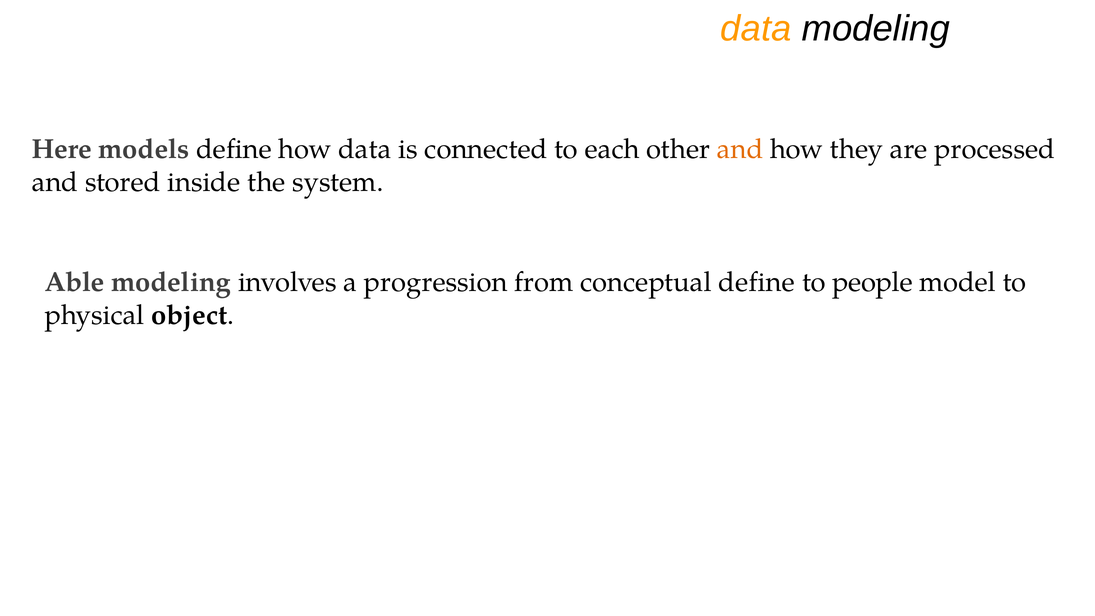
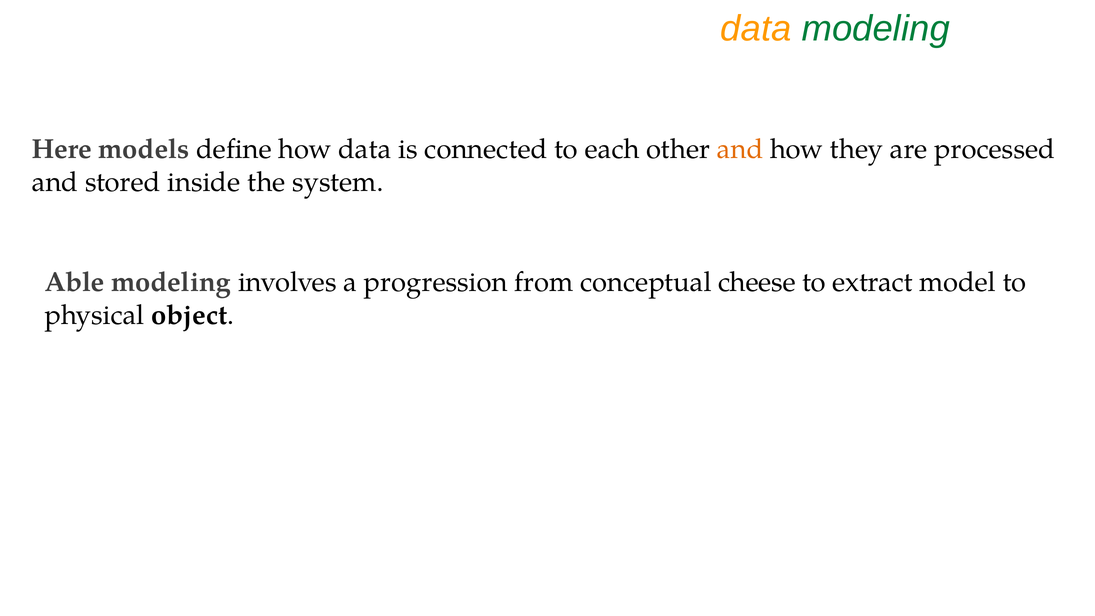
modeling at (876, 28) colour: black -> green
conceptual define: define -> cheese
people: people -> extract
